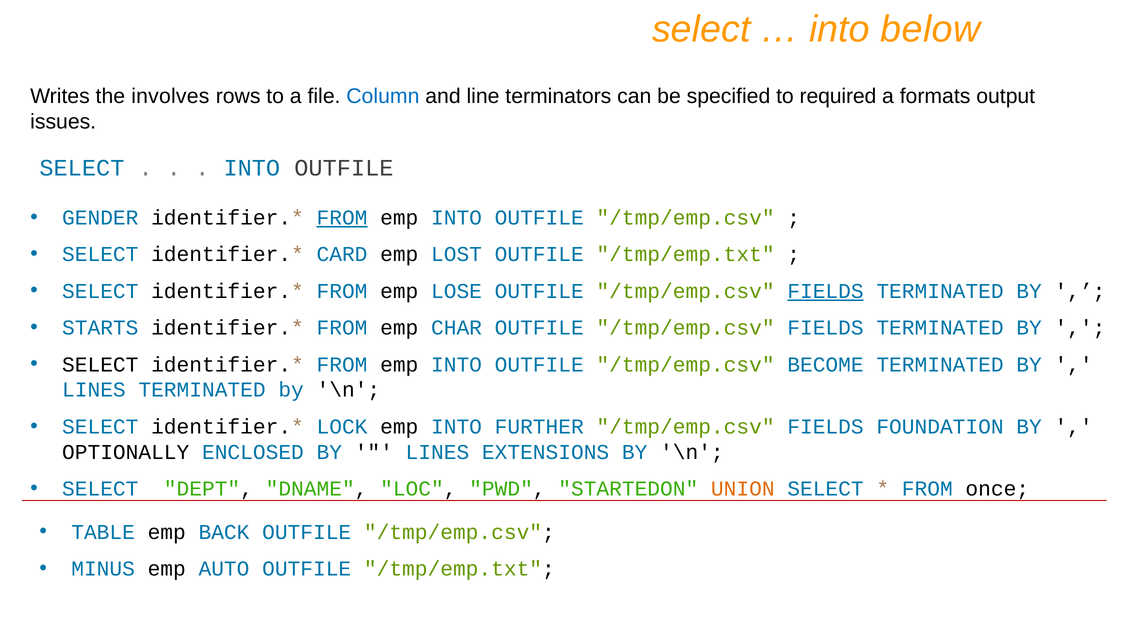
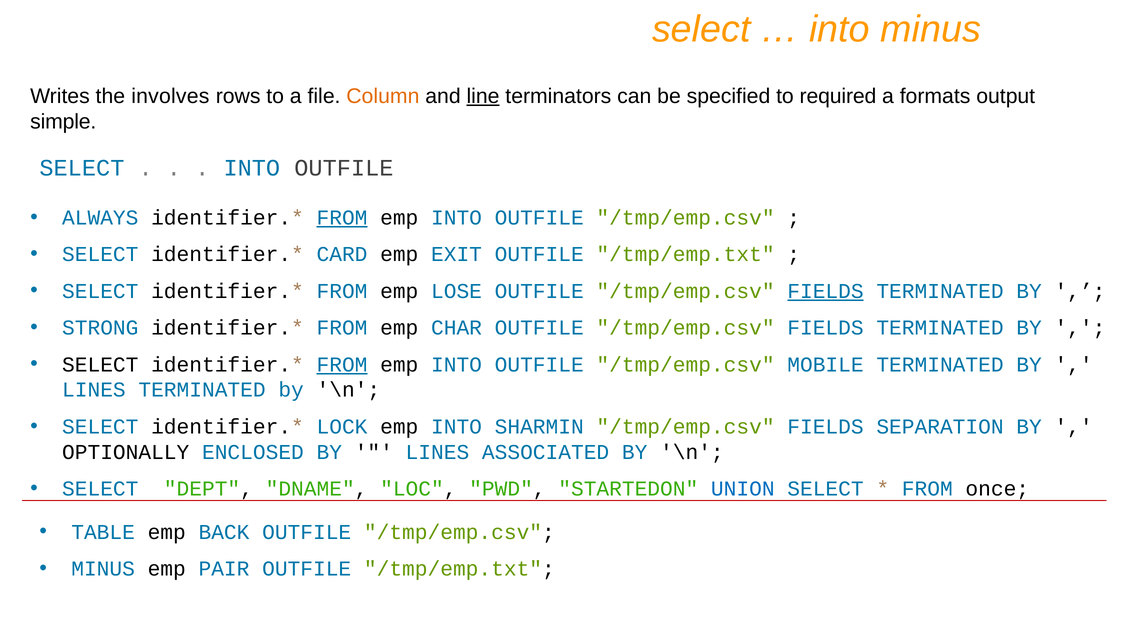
into below: below -> minus
Column colour: blue -> orange
line underline: none -> present
issues: issues -> simple
GENDER: GENDER -> ALWAYS
LOST: LOST -> EXIT
STARTS: STARTS -> STRONG
FROM at (342, 365) underline: none -> present
BECOME: BECOME -> MOBILE
FURTHER: FURTHER -> SHARMIN
FOUNDATION: FOUNDATION -> SEPARATION
EXTENSIONS: EXTENSIONS -> ASSOCIATED
UNION colour: orange -> blue
AUTO: AUTO -> PAIR
